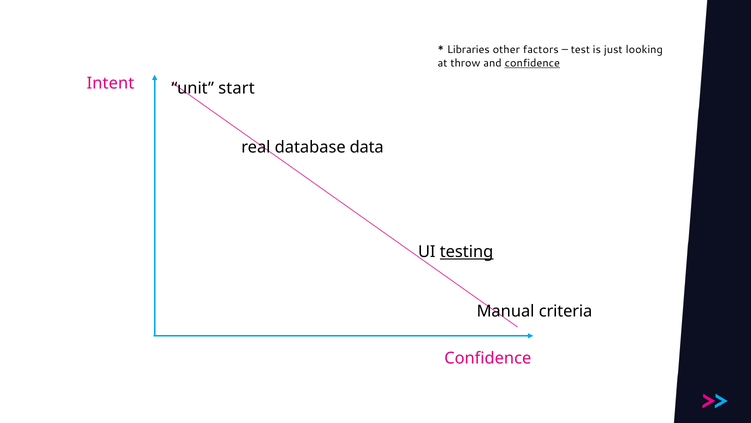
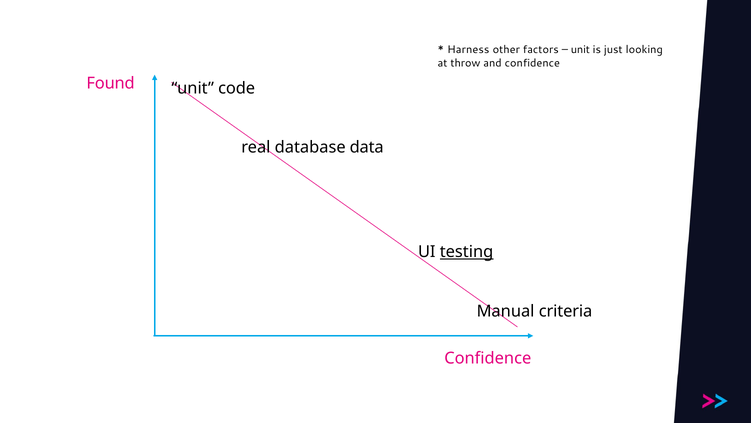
Libraries: Libraries -> Harness
test at (580, 50): test -> unit
confidence at (532, 63) underline: present -> none
Intent: Intent -> Found
start: start -> code
